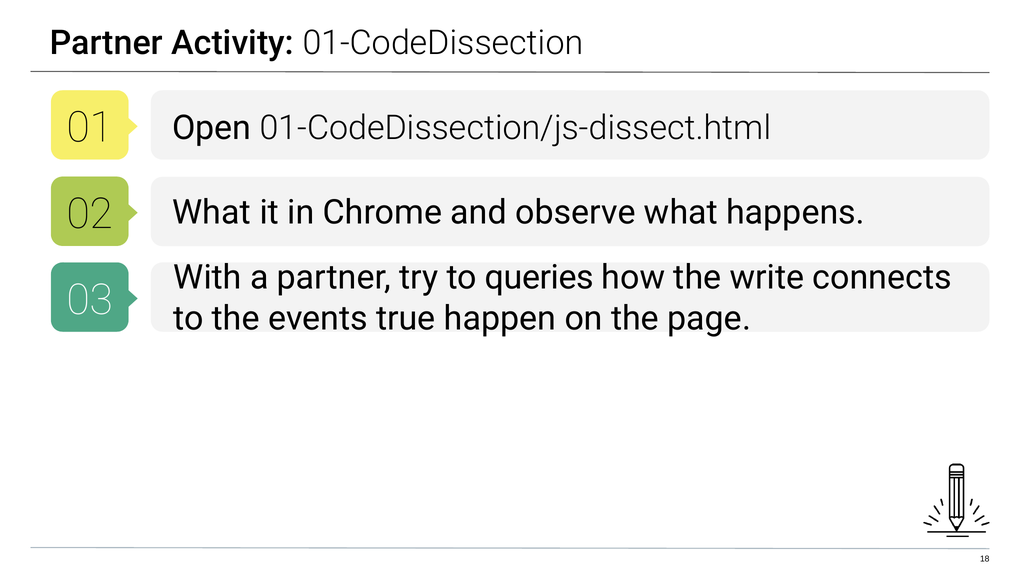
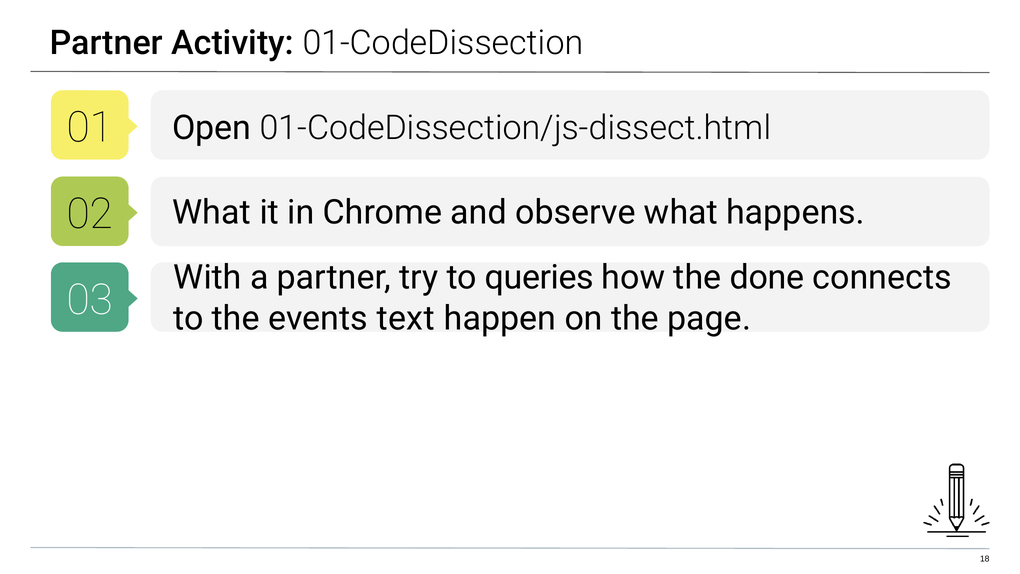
write: write -> done
true: true -> text
